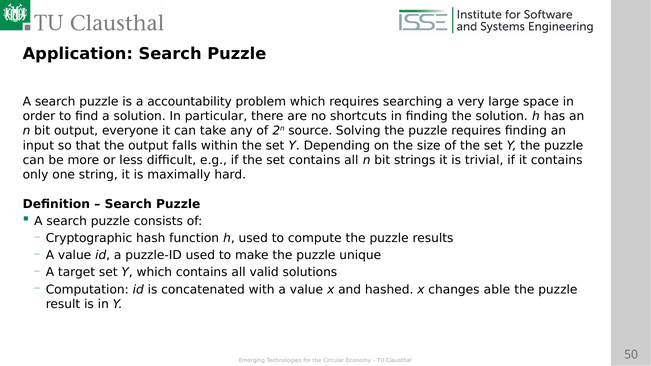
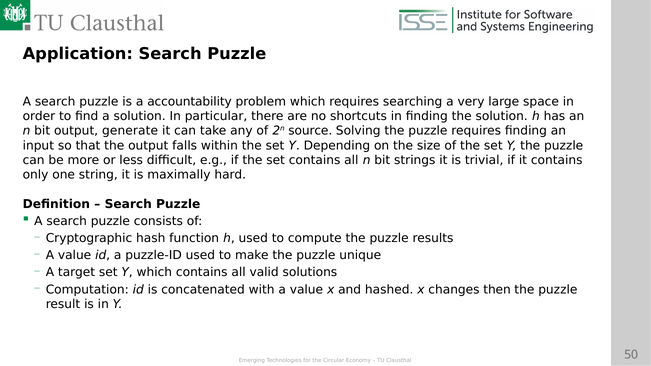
everyone: everyone -> generate
able: able -> then
